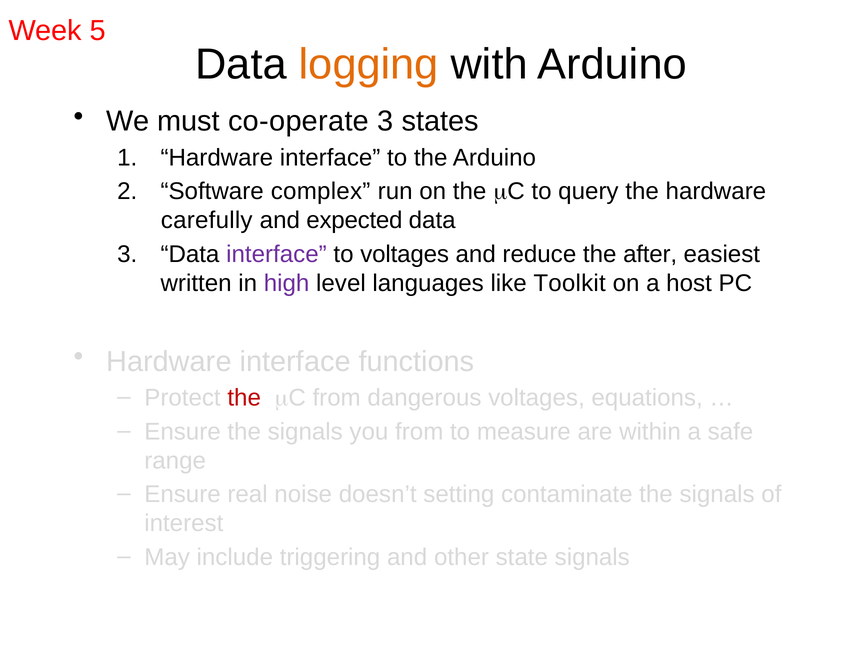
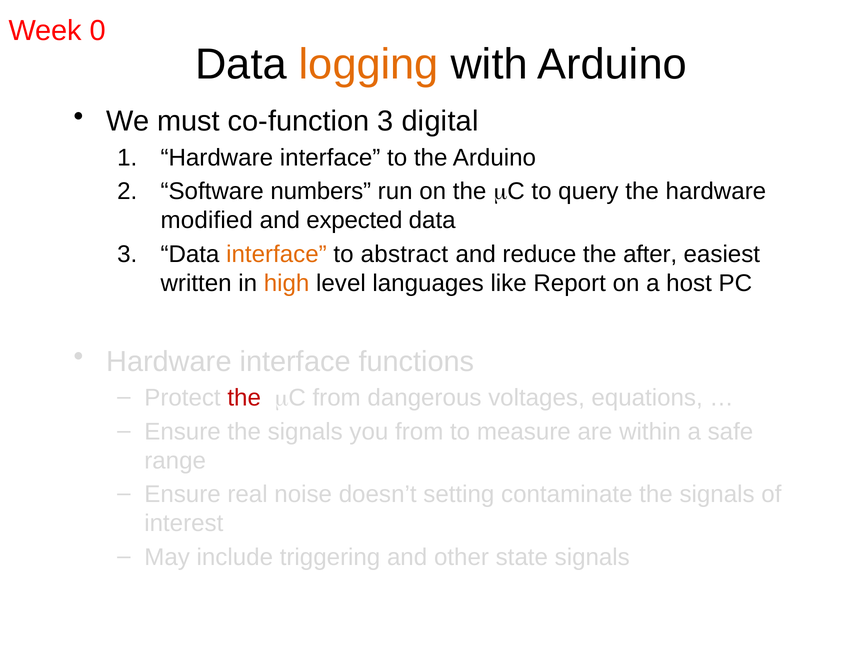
5: 5 -> 0
co-operate: co-operate -> co-function
states: states -> digital
complex: complex -> numbers
carefully: carefully -> modified
interface at (276, 254) colour: purple -> orange
to voltages: voltages -> abstract
high colour: purple -> orange
Toolkit: Toolkit -> Report
